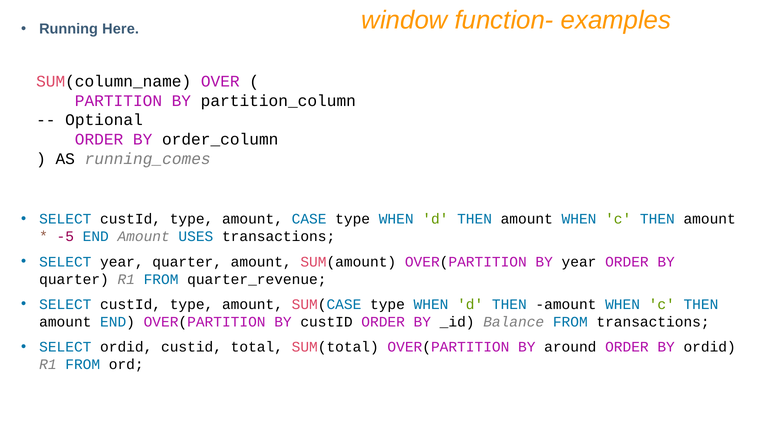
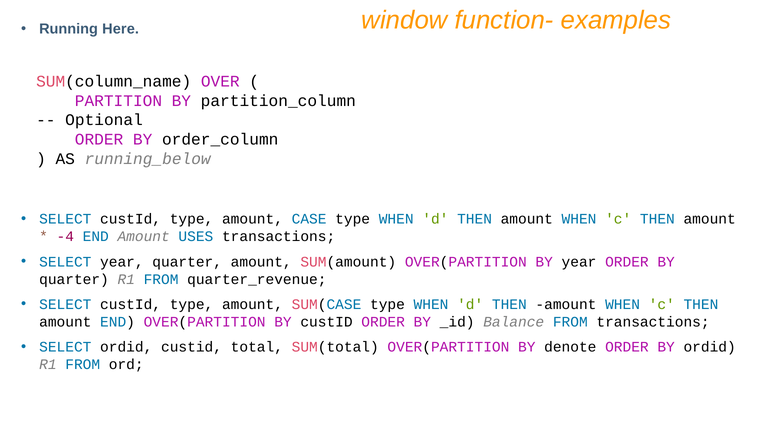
running_comes: running_comes -> running_below
-5: -5 -> -4
around: around -> denote
